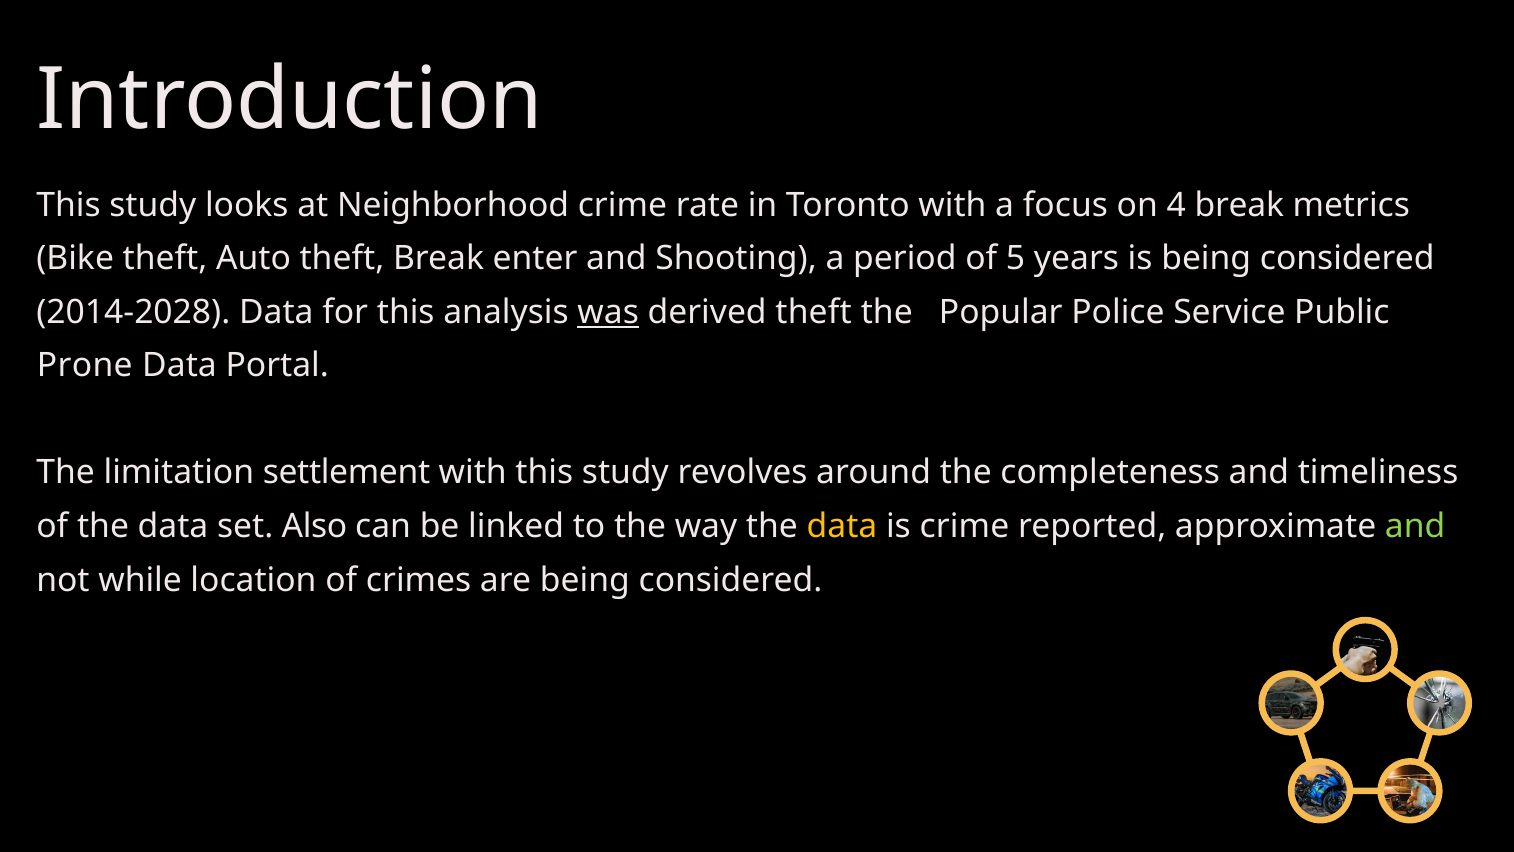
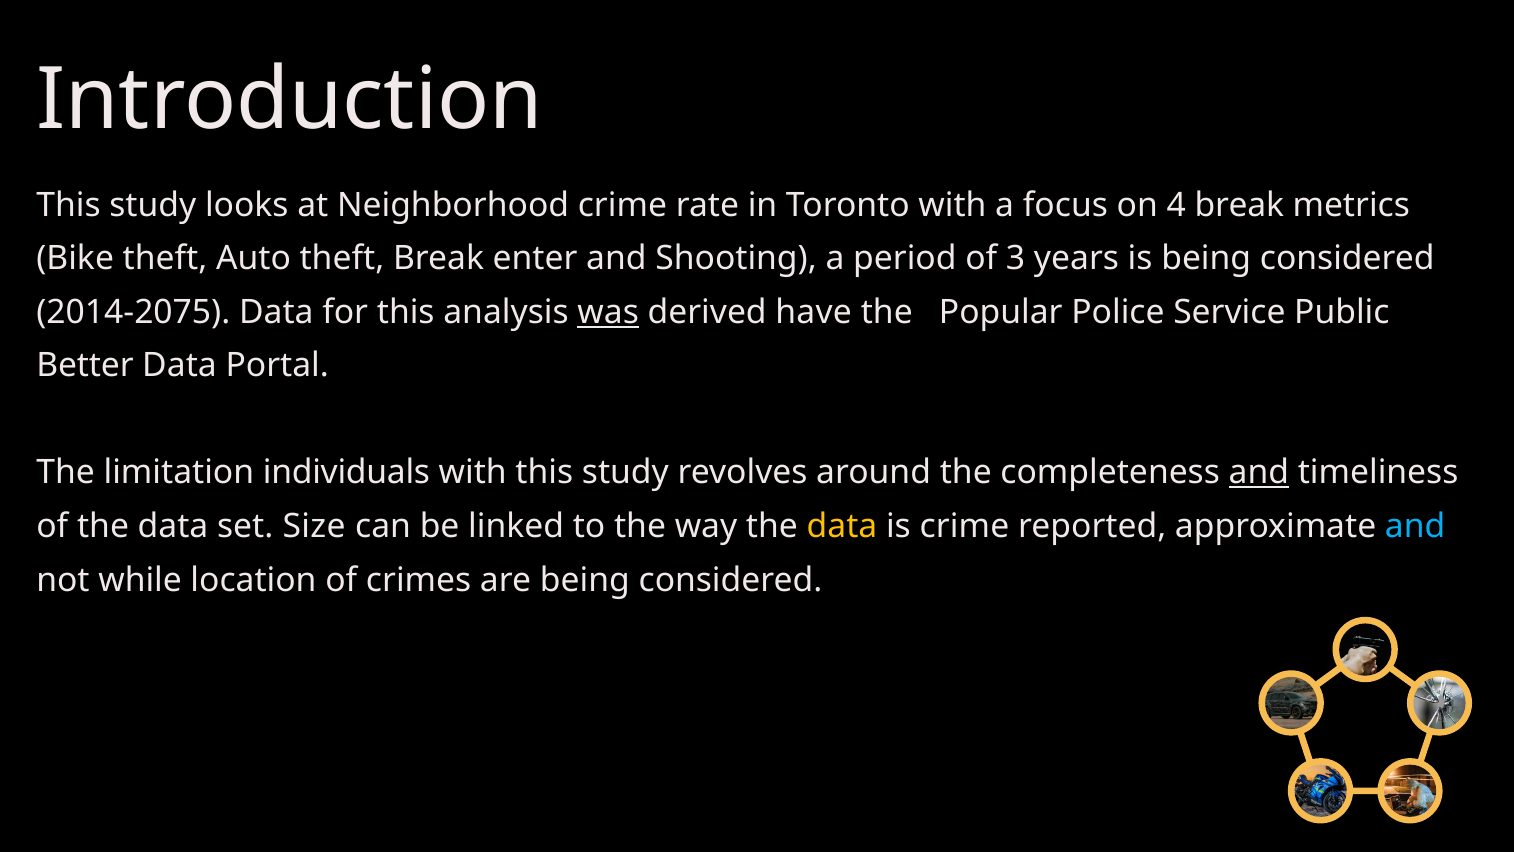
5: 5 -> 3
2014-2028: 2014-2028 -> 2014-2075
derived theft: theft -> have
Prone: Prone -> Better
settlement: settlement -> individuals
and at (1259, 473) underline: none -> present
Also: Also -> Size
and at (1415, 526) colour: light green -> light blue
